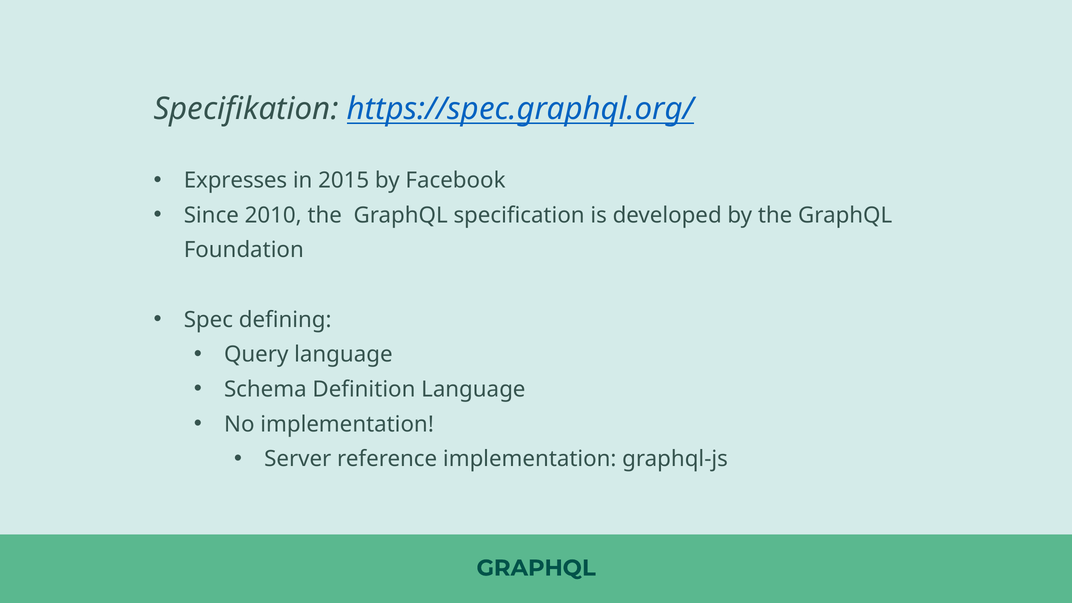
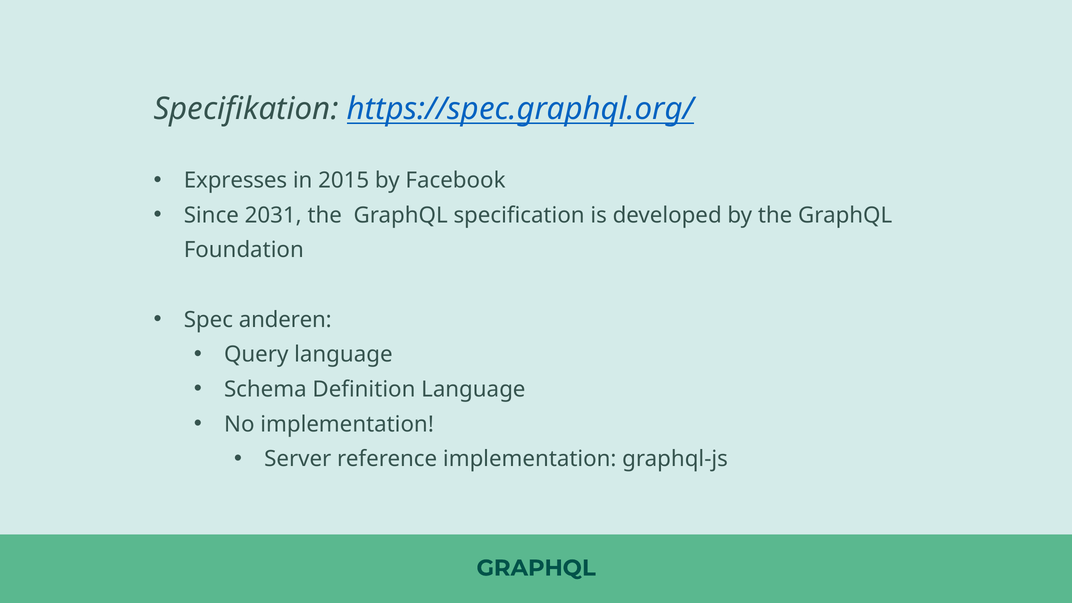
2010: 2010 -> 2031
defining: defining -> anderen
